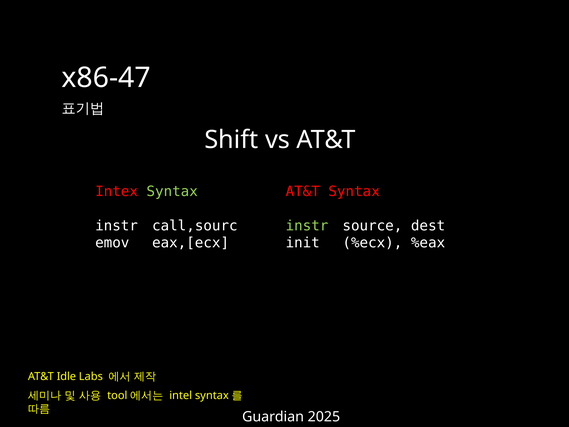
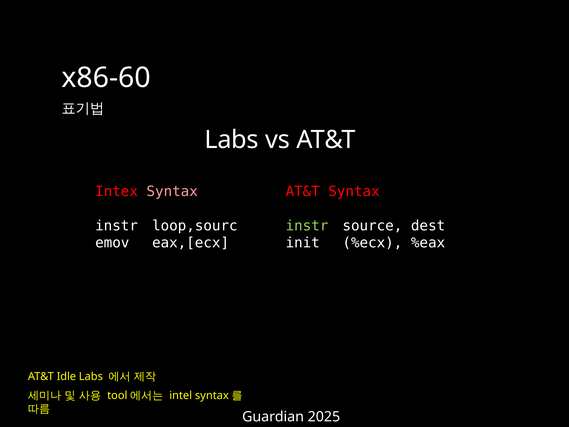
x86-47: x86-47 -> x86-60
Shift at (231, 140): Shift -> Labs
Syntax at (172, 192) colour: light green -> pink
call,sourc: call,sourc -> loop,sourc
